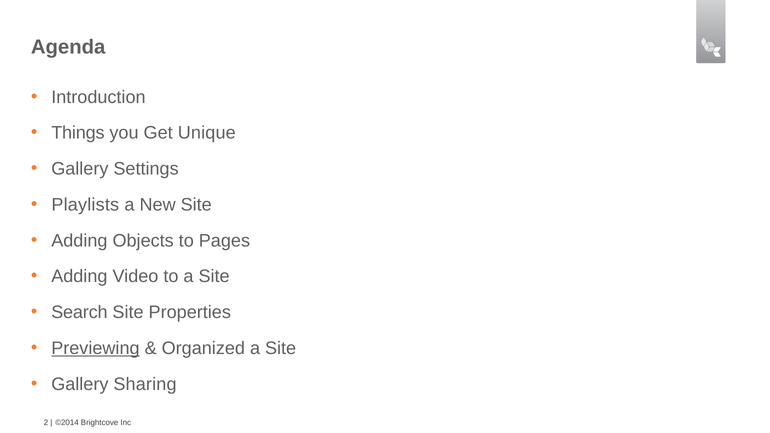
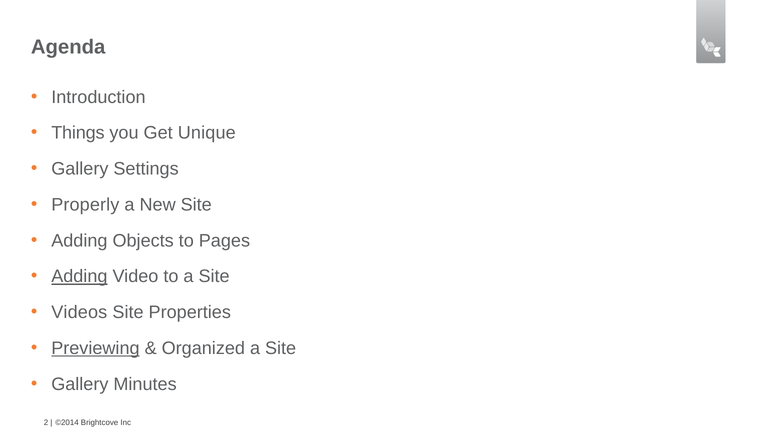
Playlists: Playlists -> Properly
Adding at (79, 277) underline: none -> present
Search: Search -> Videos
Sharing: Sharing -> Minutes
